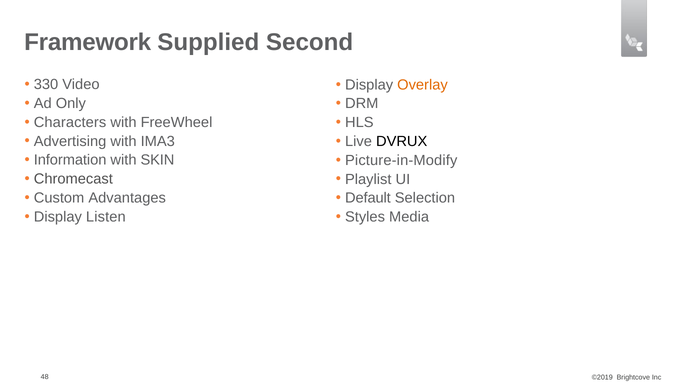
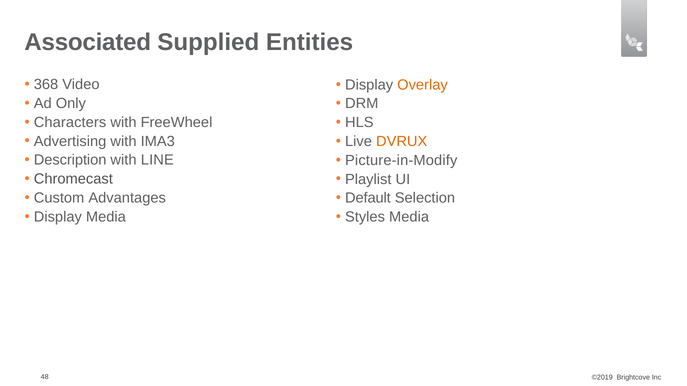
Framework: Framework -> Associated
Second: Second -> Entities
330: 330 -> 368
DVRUX colour: black -> orange
Information: Information -> Description
SKIN: SKIN -> LINE
Display Listen: Listen -> Media
